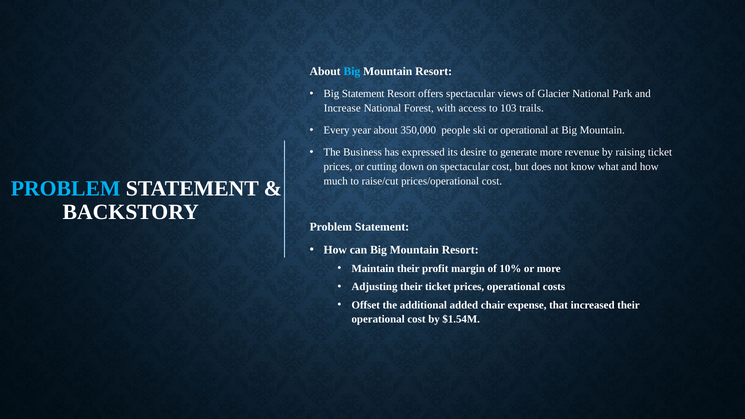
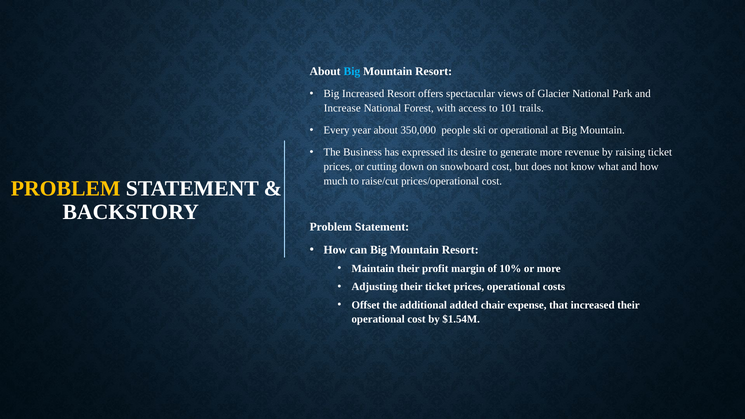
Big Statement: Statement -> Increased
103: 103 -> 101
on spectacular: spectacular -> snowboard
PROBLEM at (66, 189) colour: light blue -> yellow
